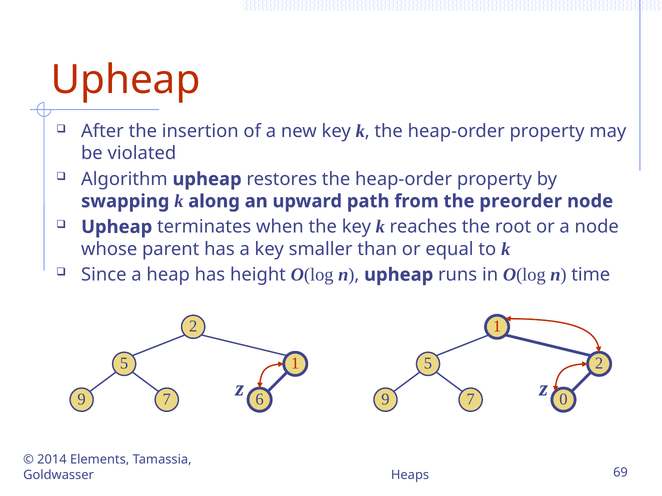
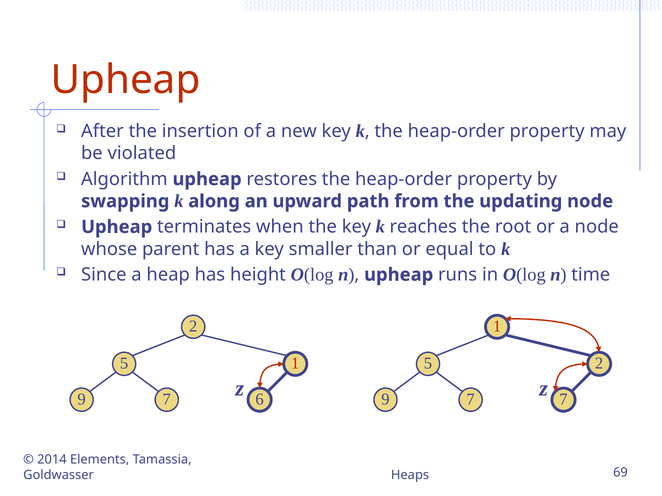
preorder: preorder -> updating
9 0: 0 -> 7
